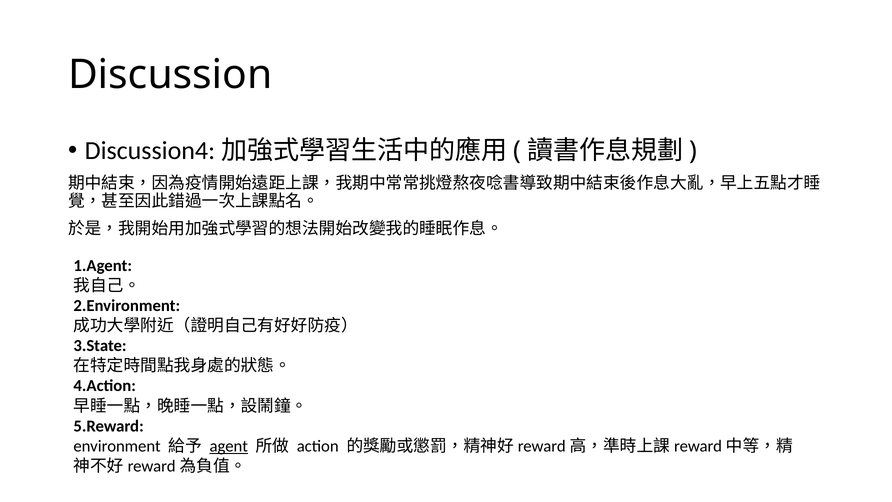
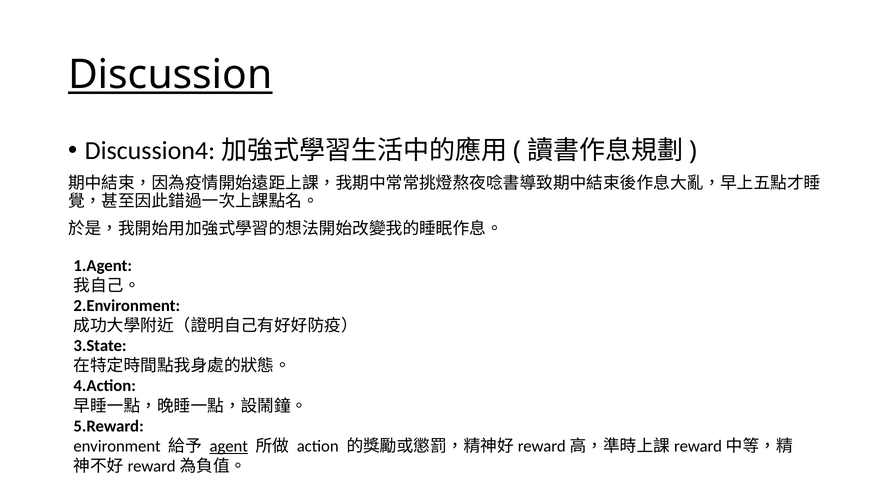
Discussion underline: none -> present
